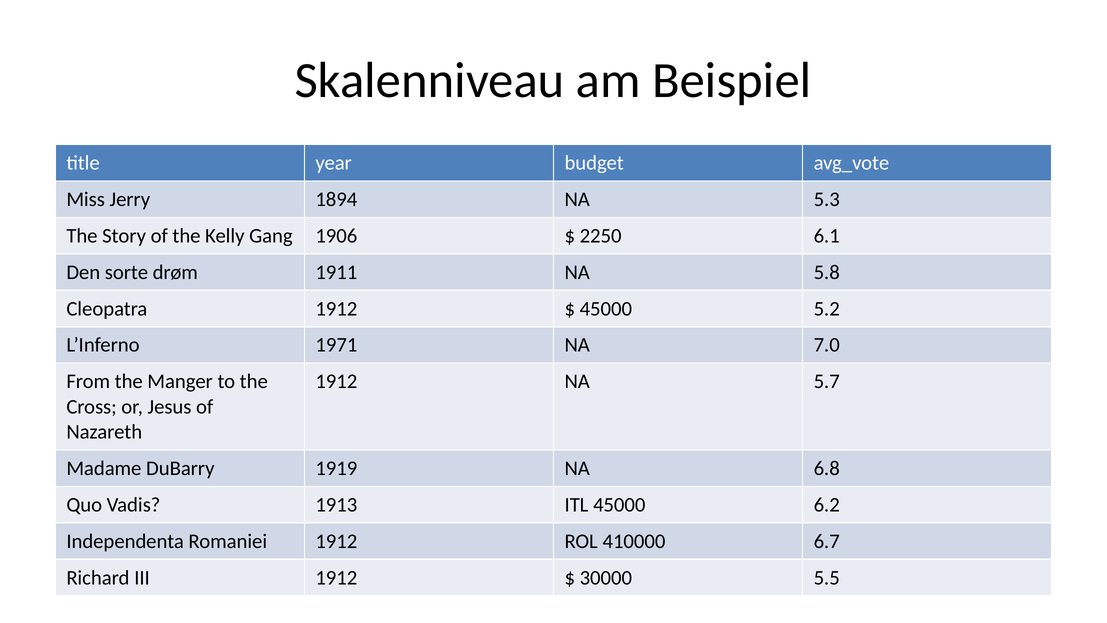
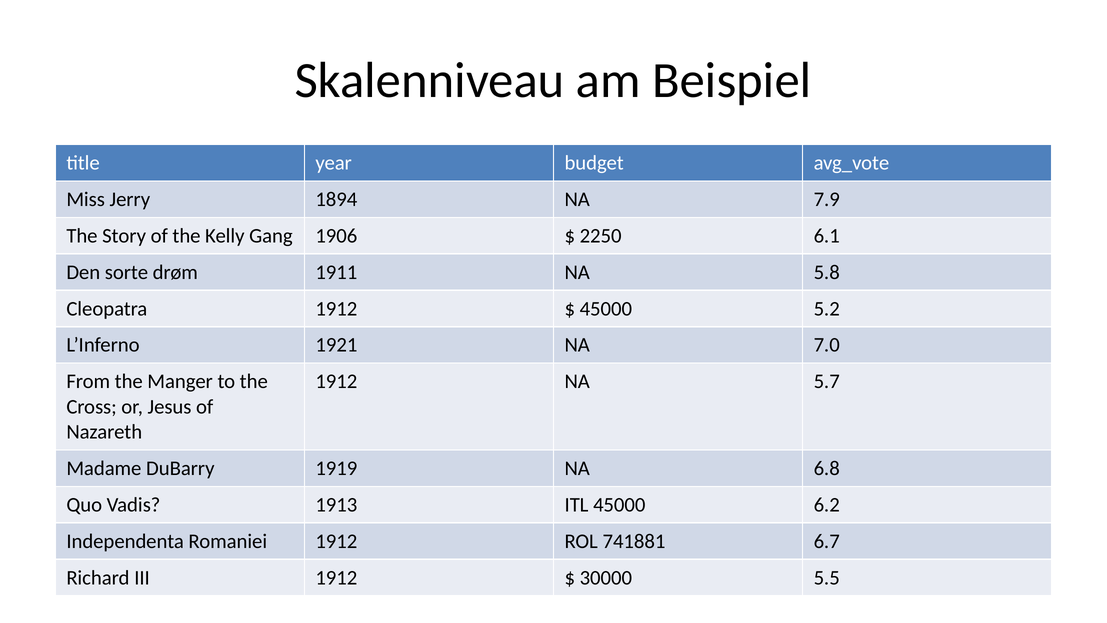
5.3: 5.3 -> 7.9
1971: 1971 -> 1921
410000: 410000 -> 741881
